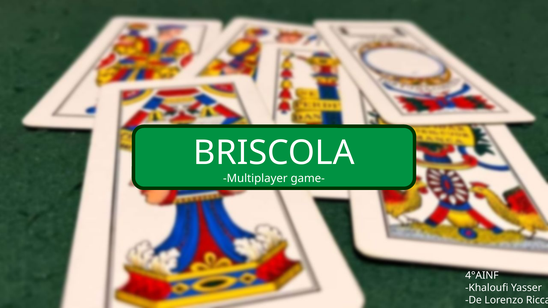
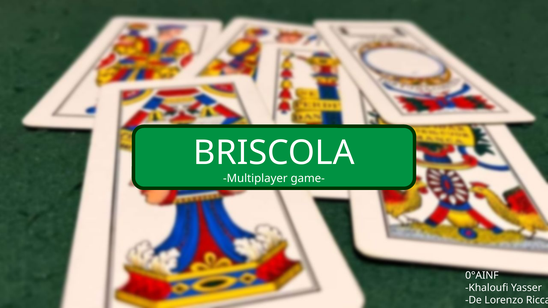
4°AINF: 4°AINF -> 0°AINF
